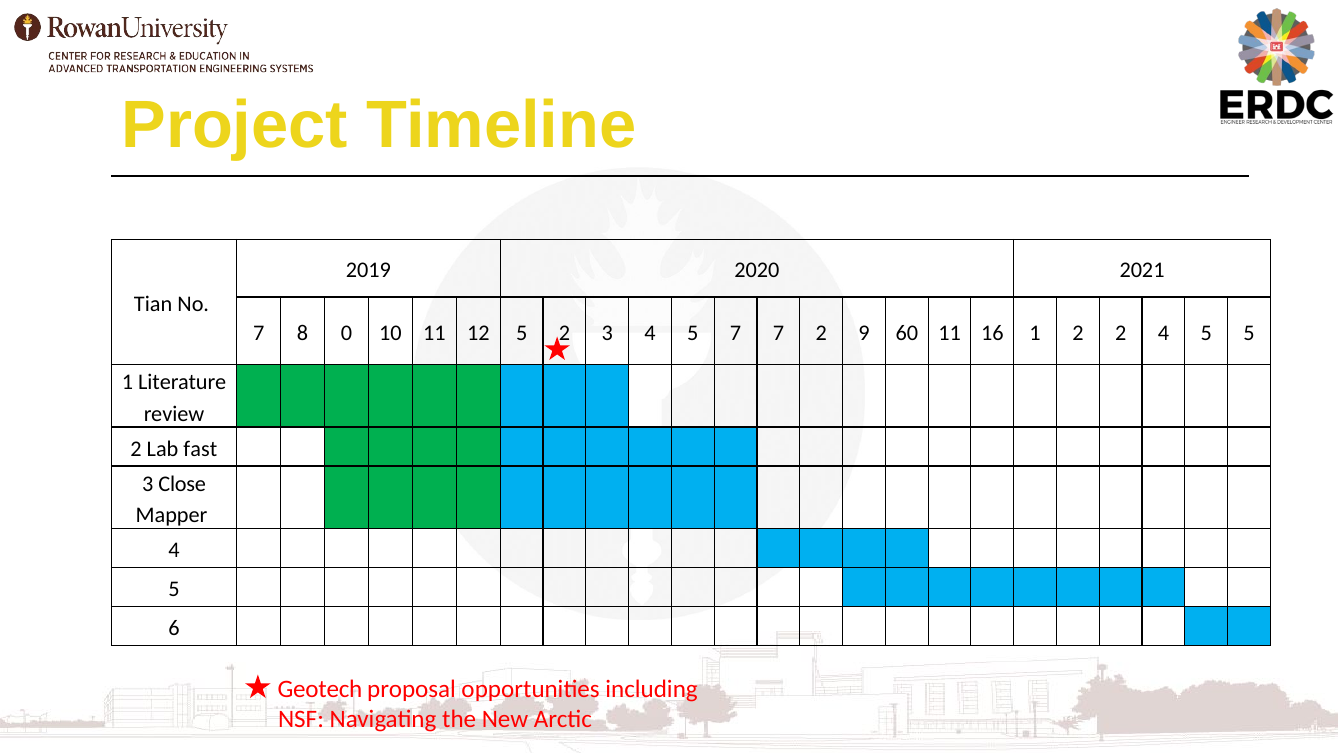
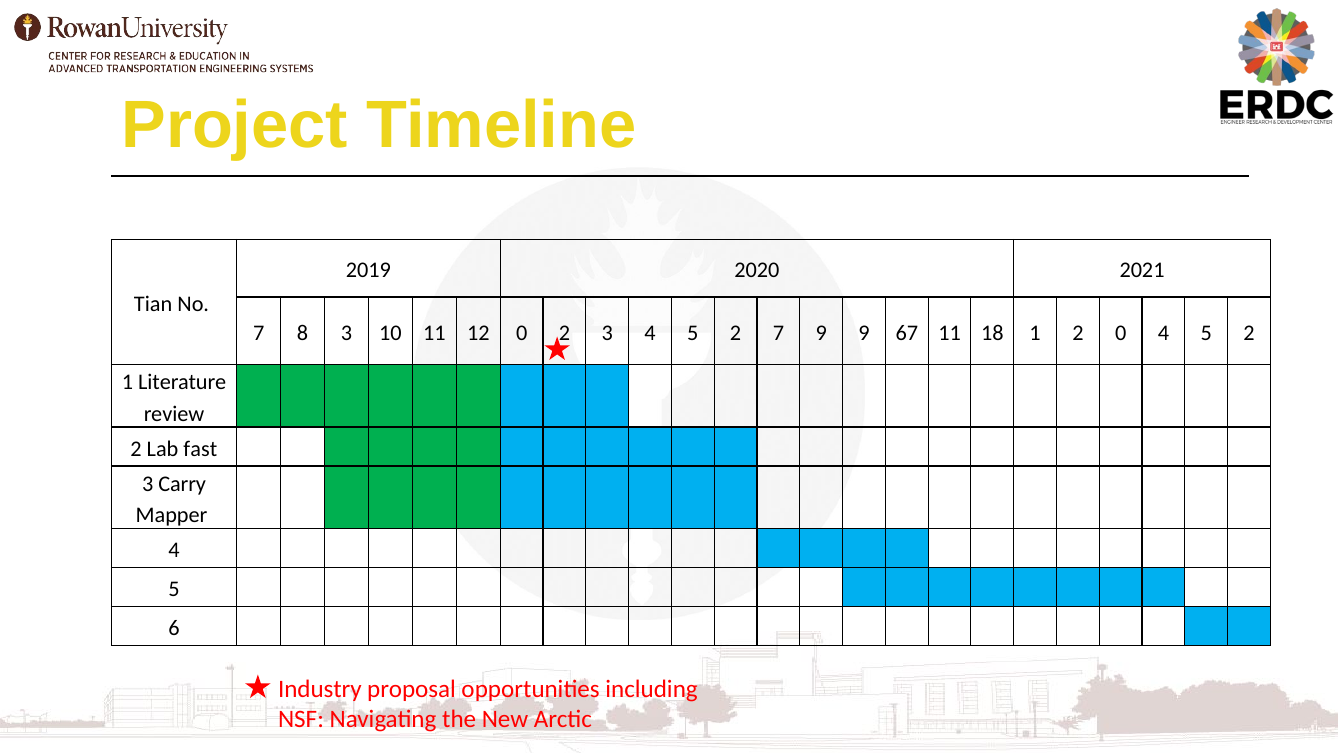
8 0: 0 -> 3
12 5: 5 -> 0
3 4 5 7: 7 -> 2
7 2: 2 -> 9
60: 60 -> 67
16: 16 -> 18
2 2: 2 -> 0
5 at (1249, 333): 5 -> 2
Close: Close -> Carry
Geotech: Geotech -> Industry
